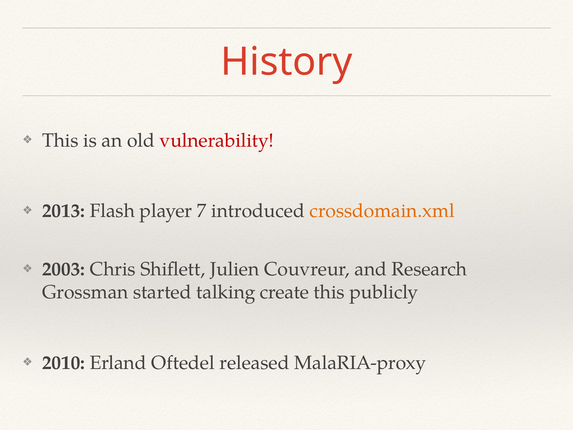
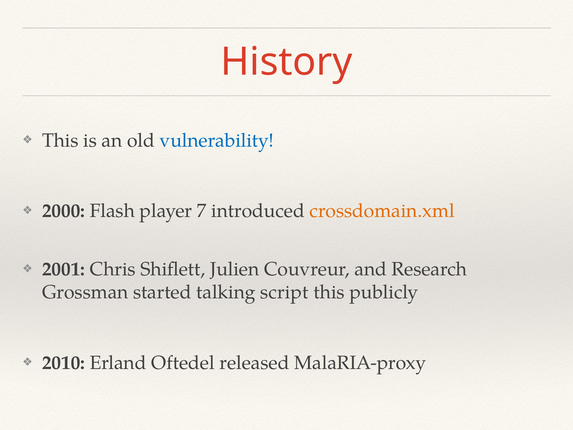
vulnerability colour: red -> blue
2013: 2013 -> 2000
2003: 2003 -> 2001
create: create -> script
